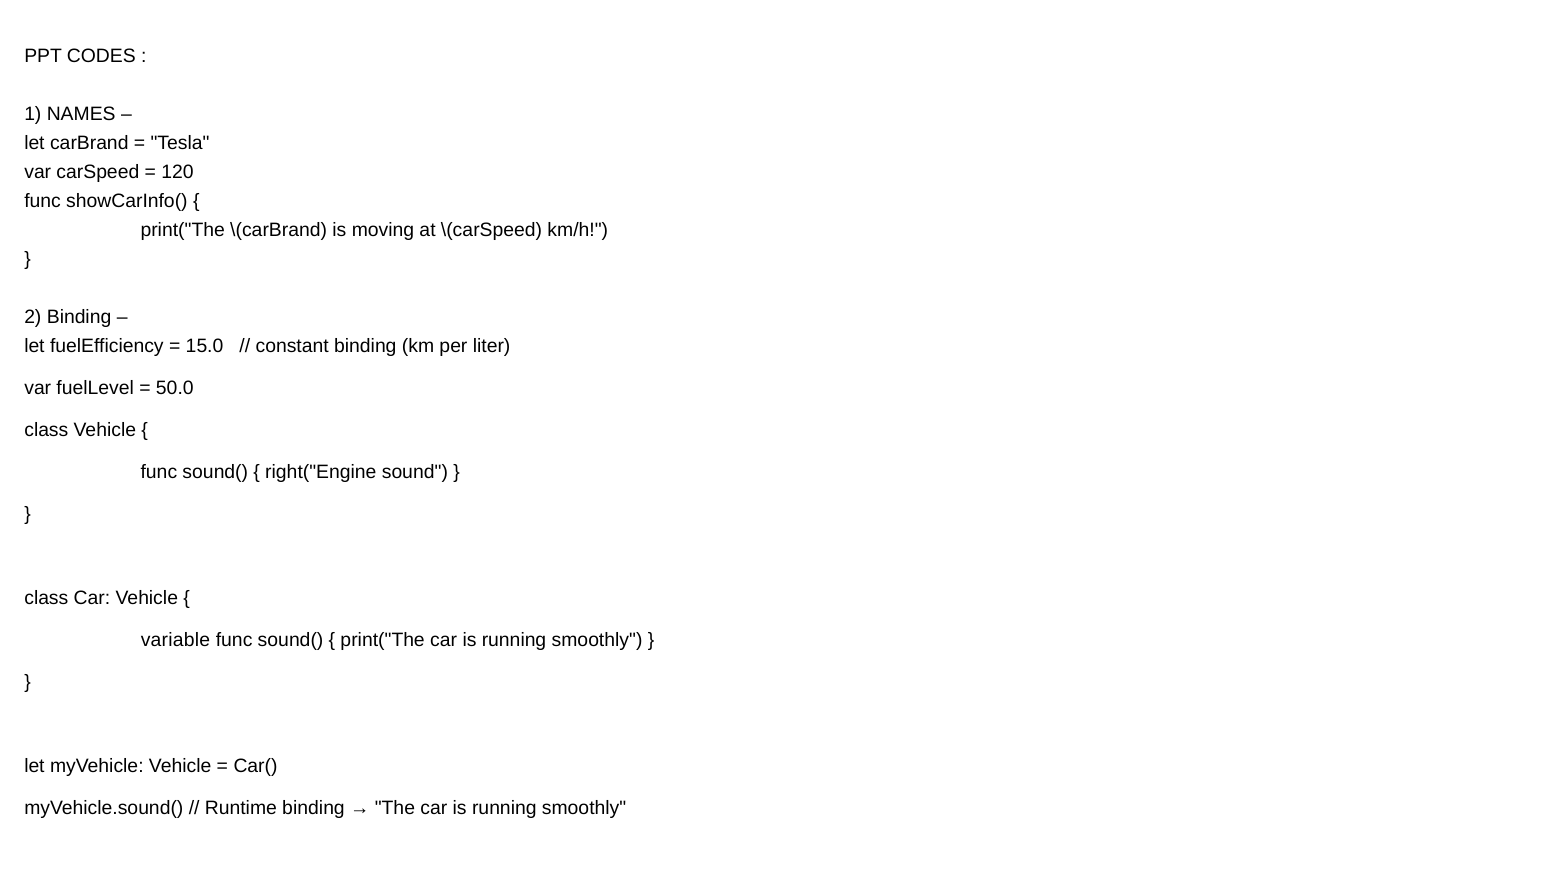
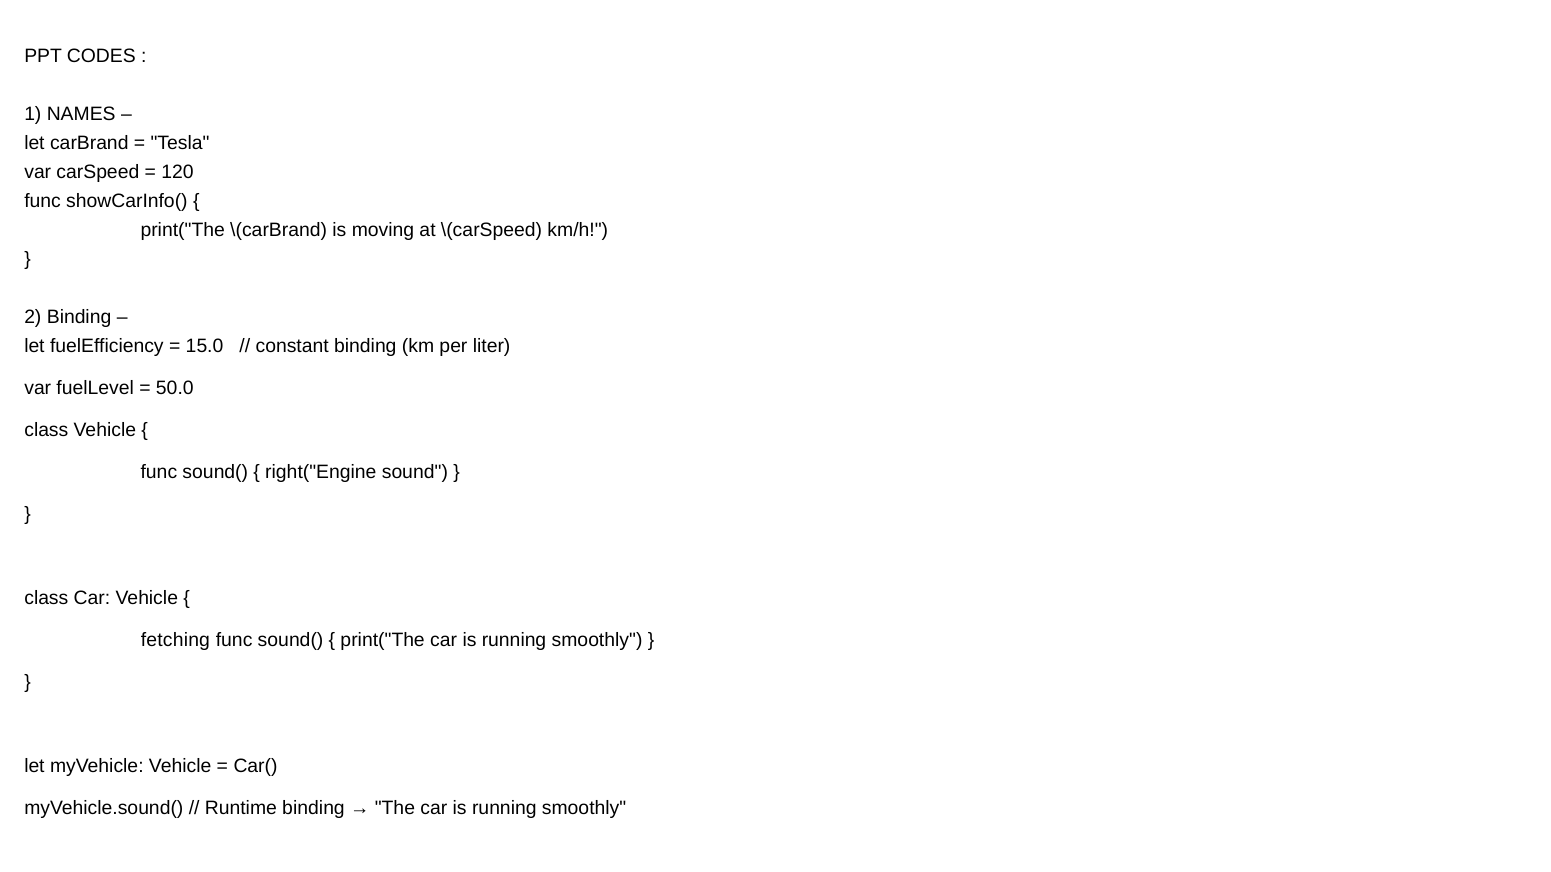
variable: variable -> fetching
